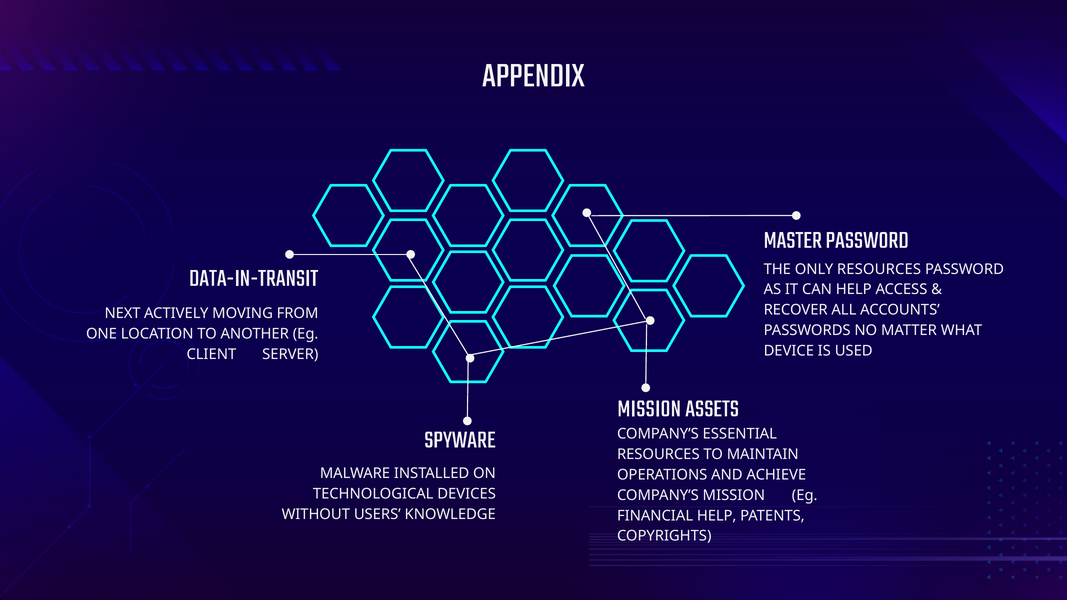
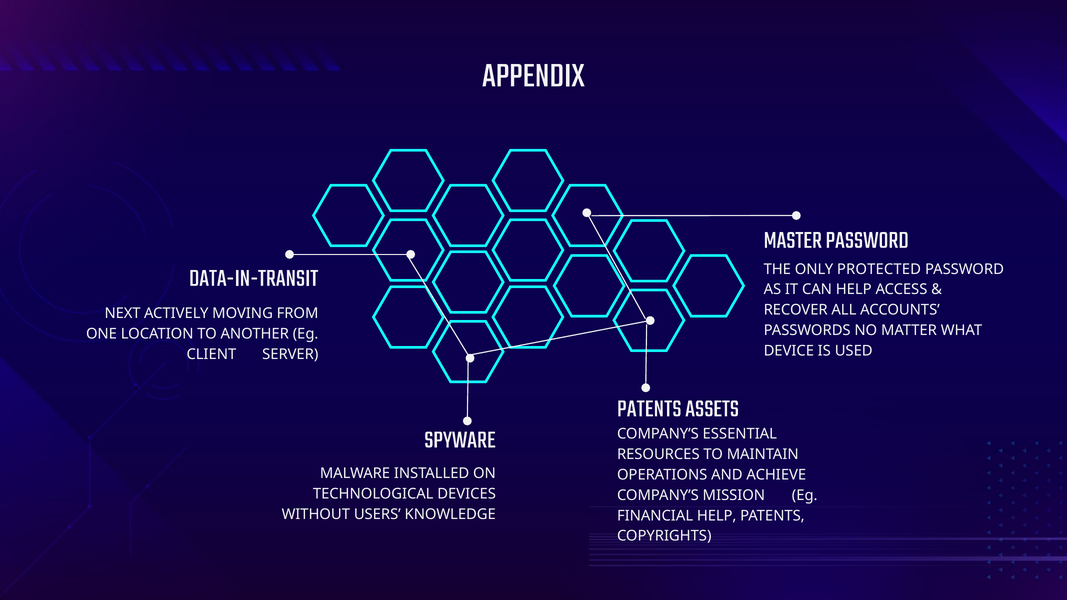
ONLY RESOURCES: RESOURCES -> PROTECTED
MISSION at (649, 408): MISSION -> PATENTS
